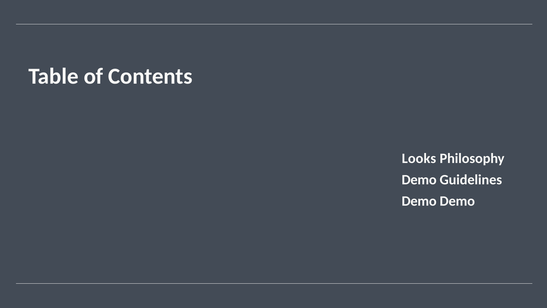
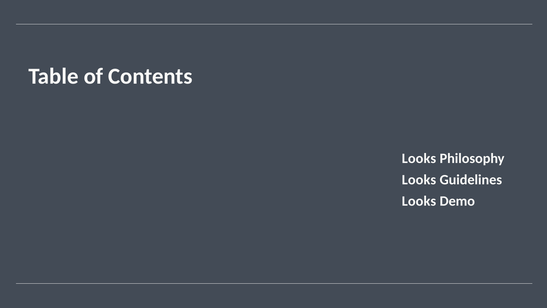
Demo at (419, 179): Demo -> Looks
Demo at (419, 201): Demo -> Looks
